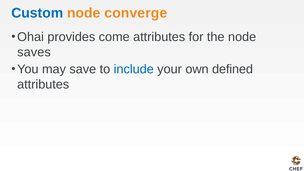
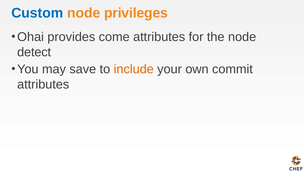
converge: converge -> privileges
saves: saves -> detect
include colour: blue -> orange
defined: defined -> commit
